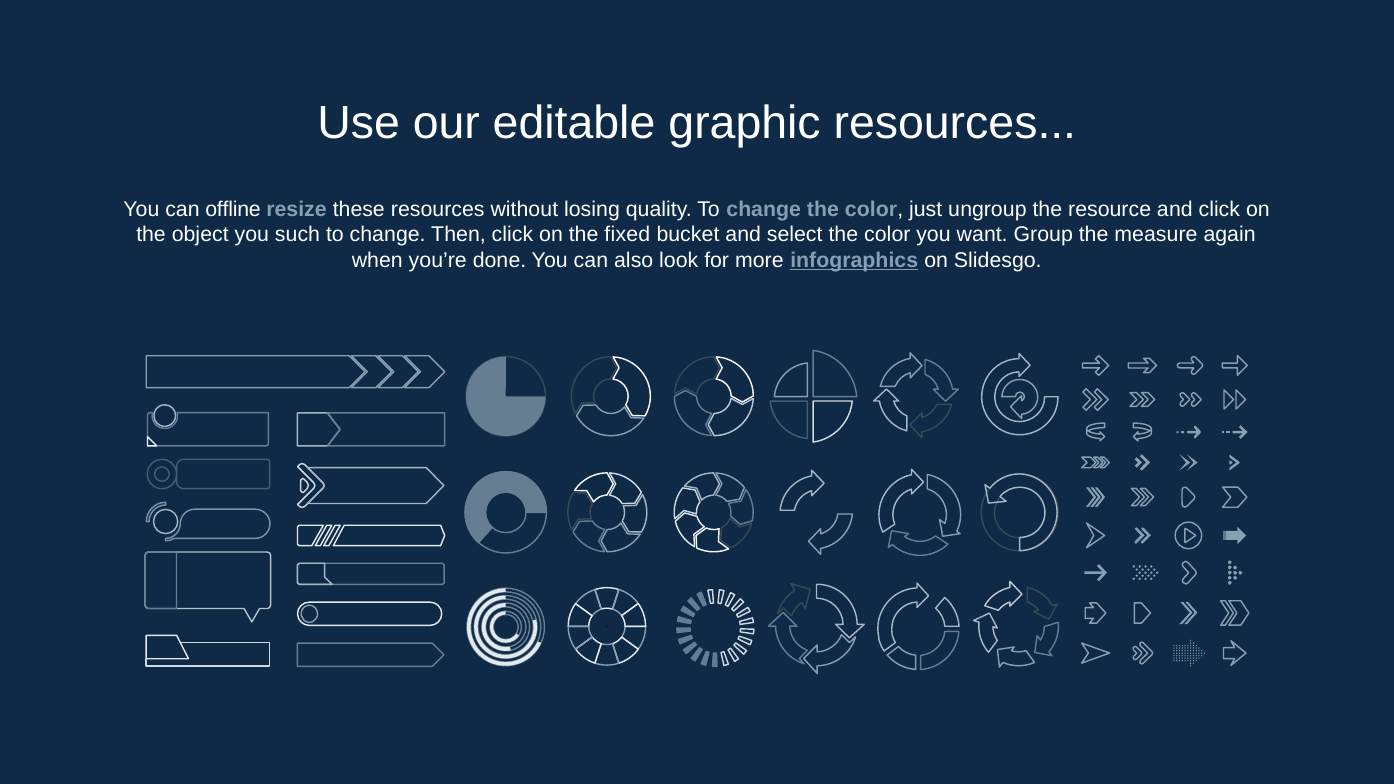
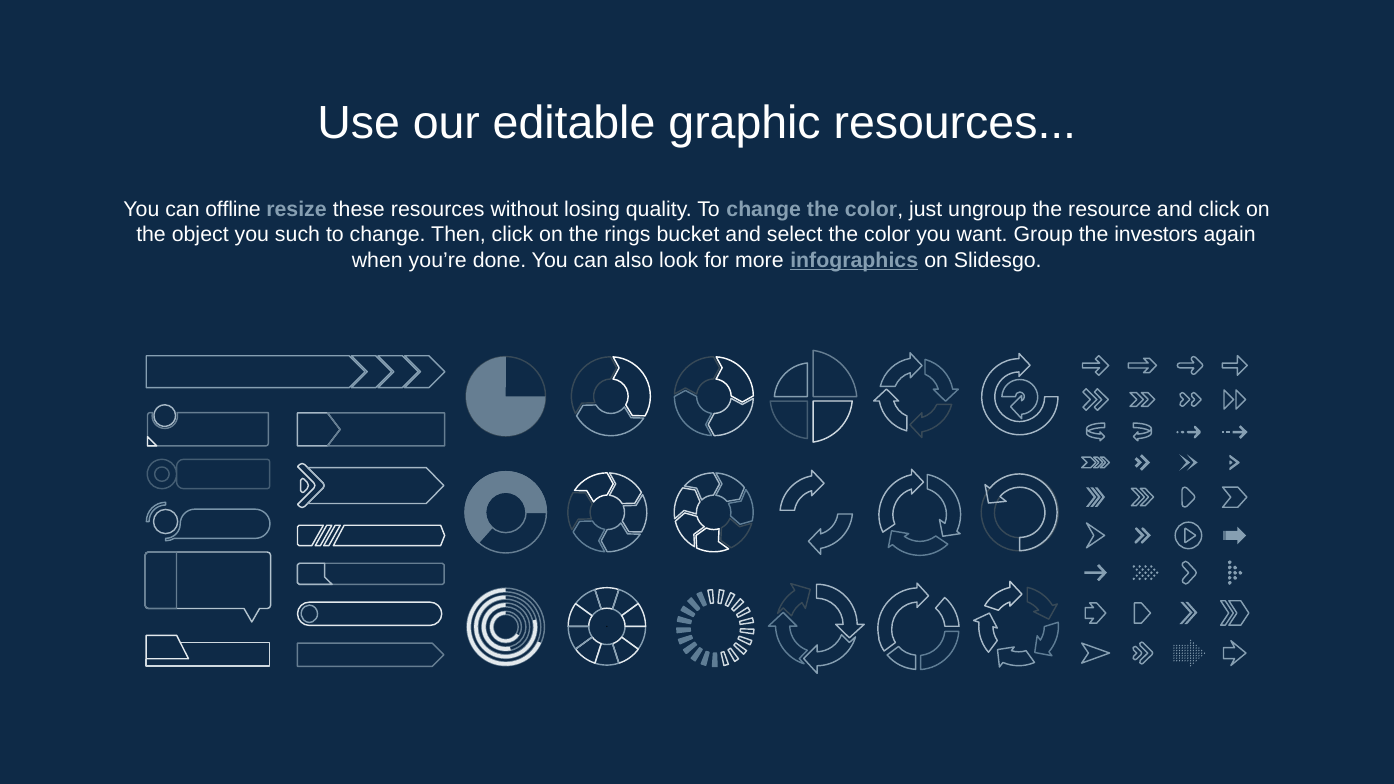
fixed: fixed -> rings
measure: measure -> investors
